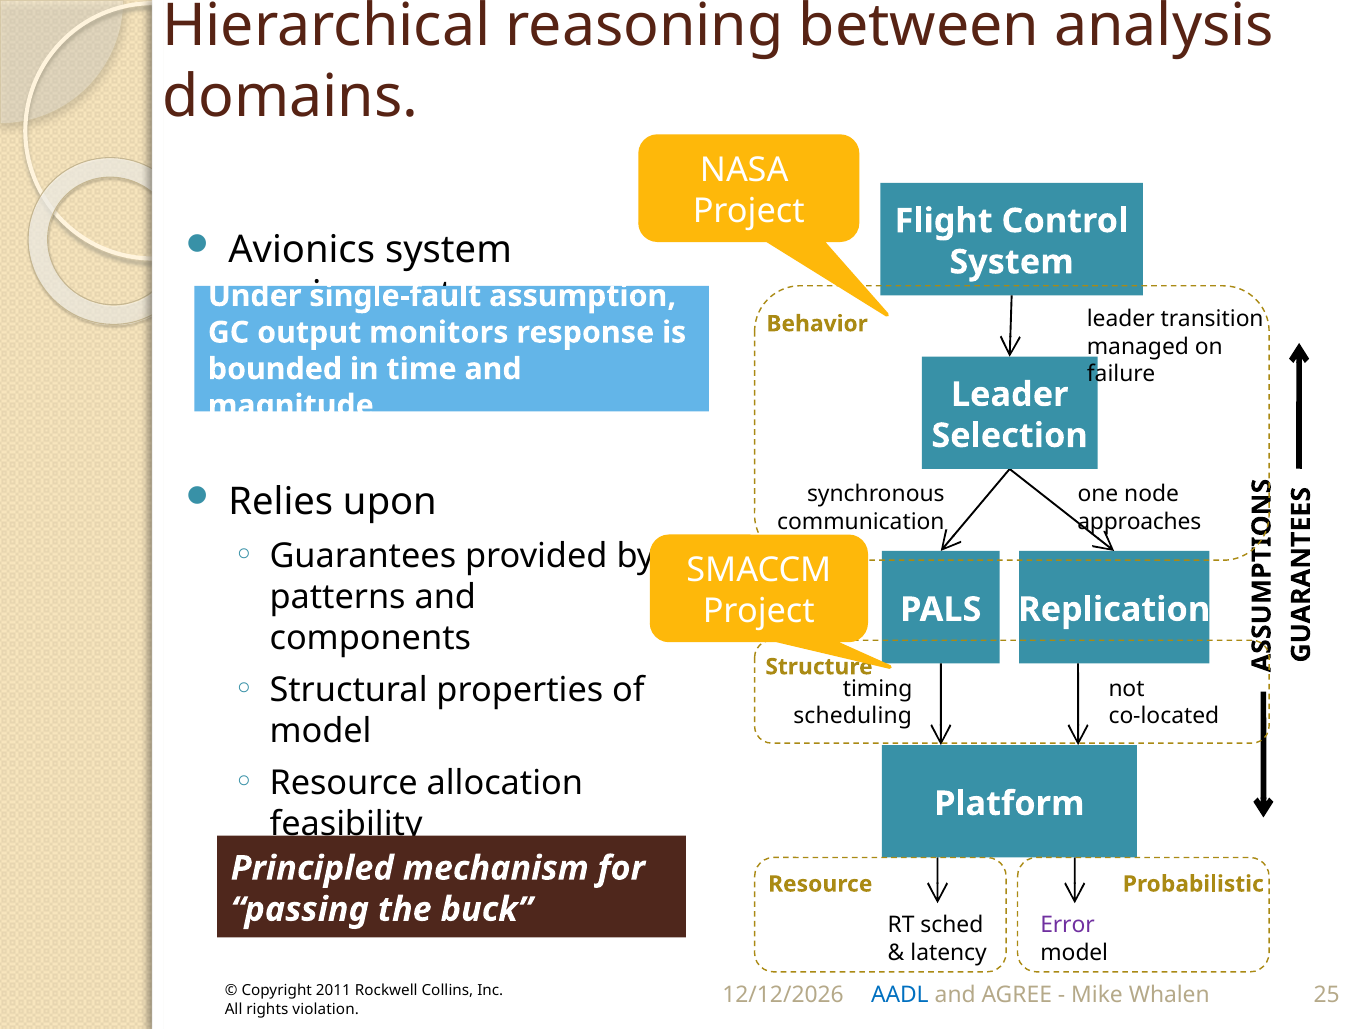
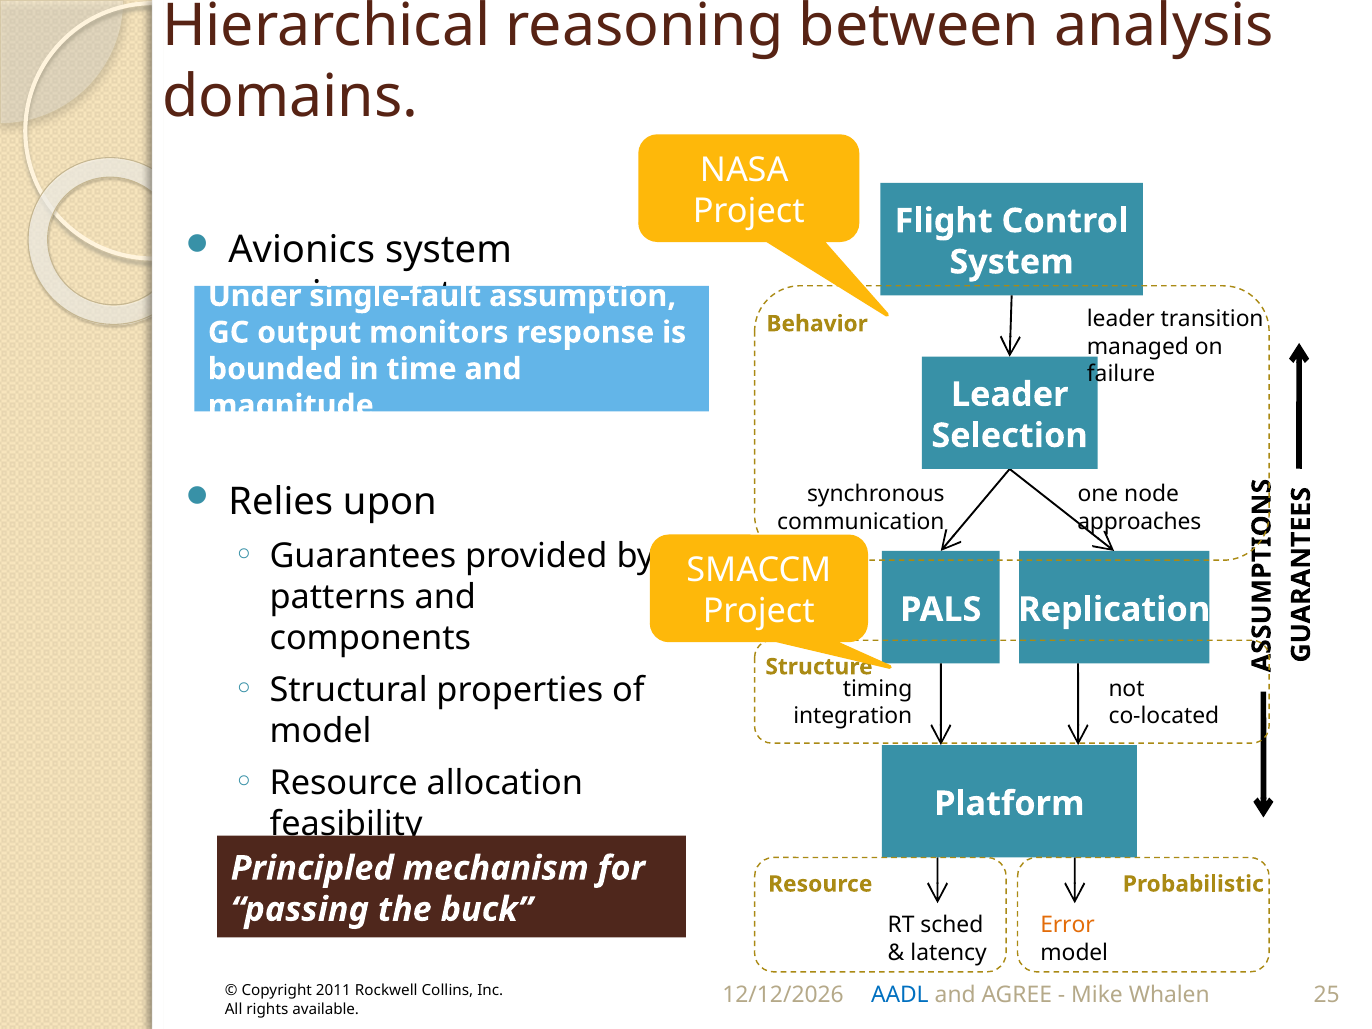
scheduling: scheduling -> integration
Error colour: purple -> orange
violation: violation -> available
